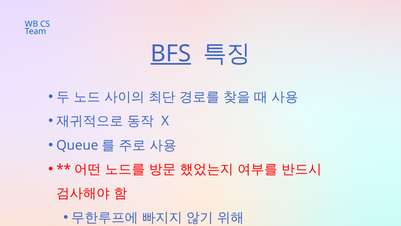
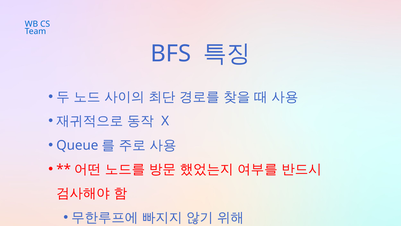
BFS underline: present -> none
